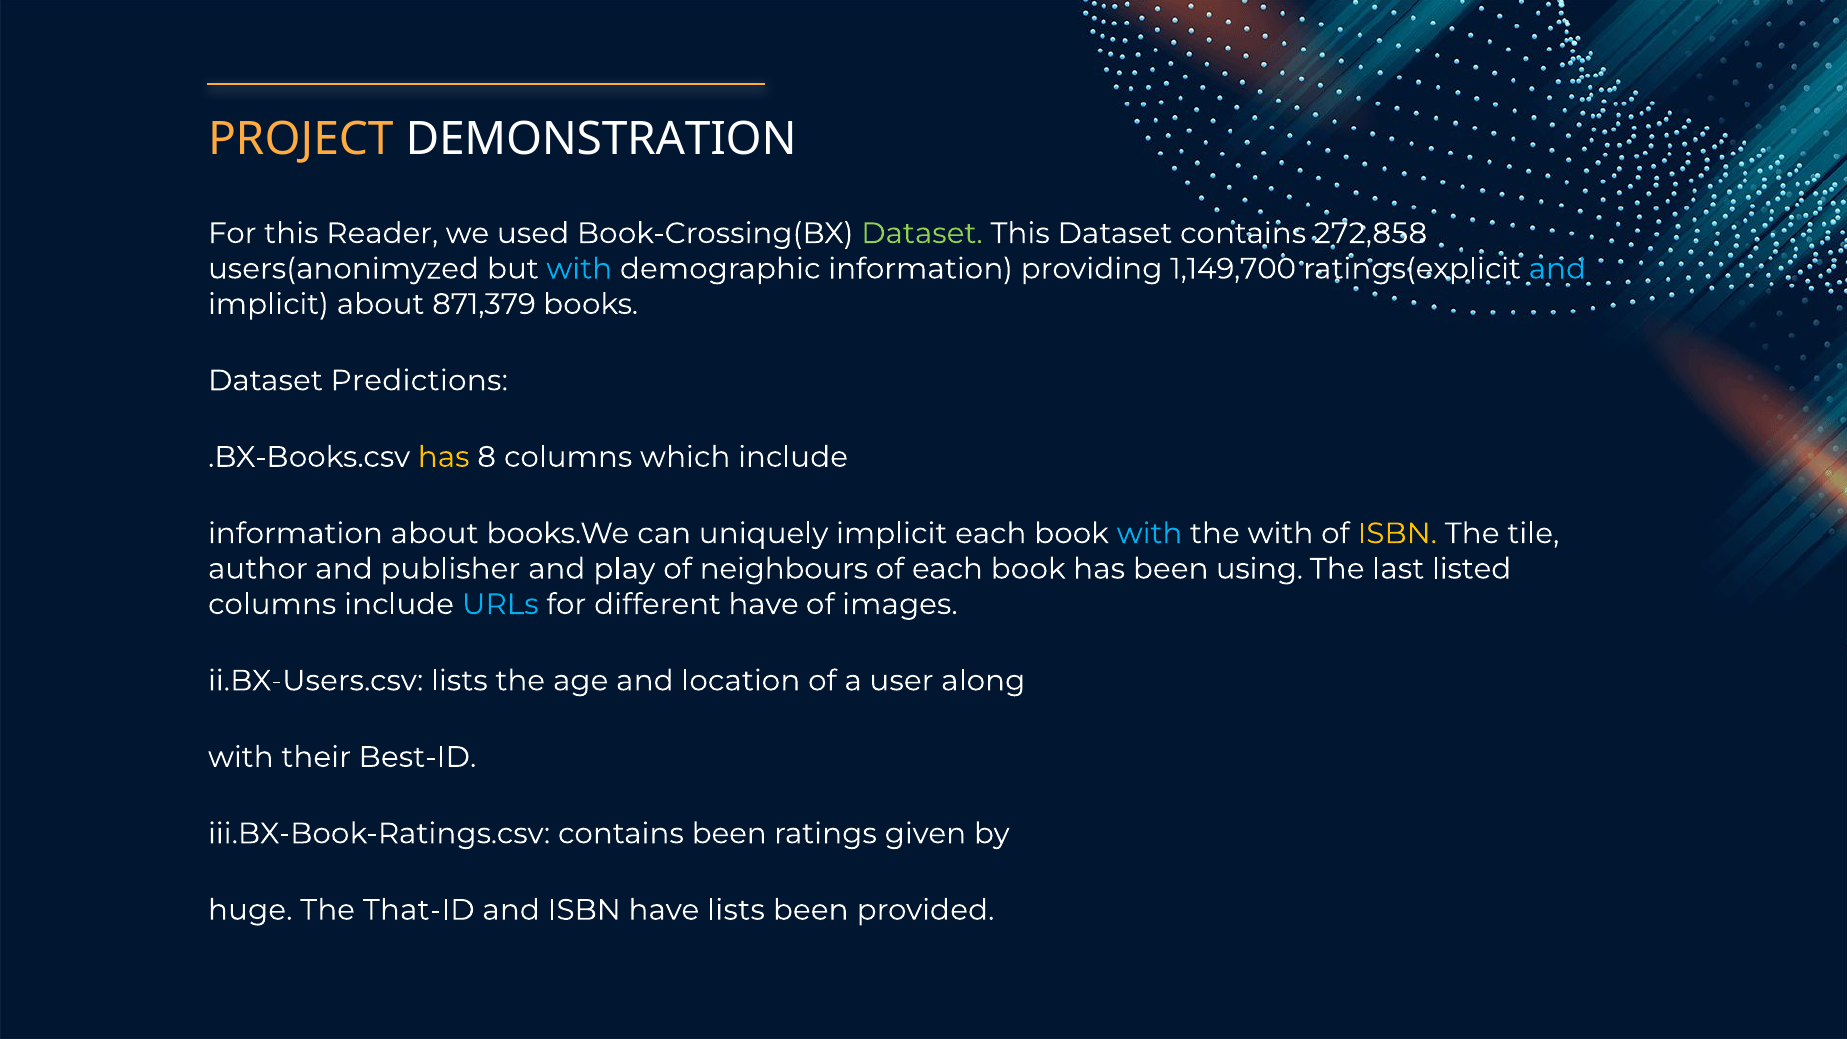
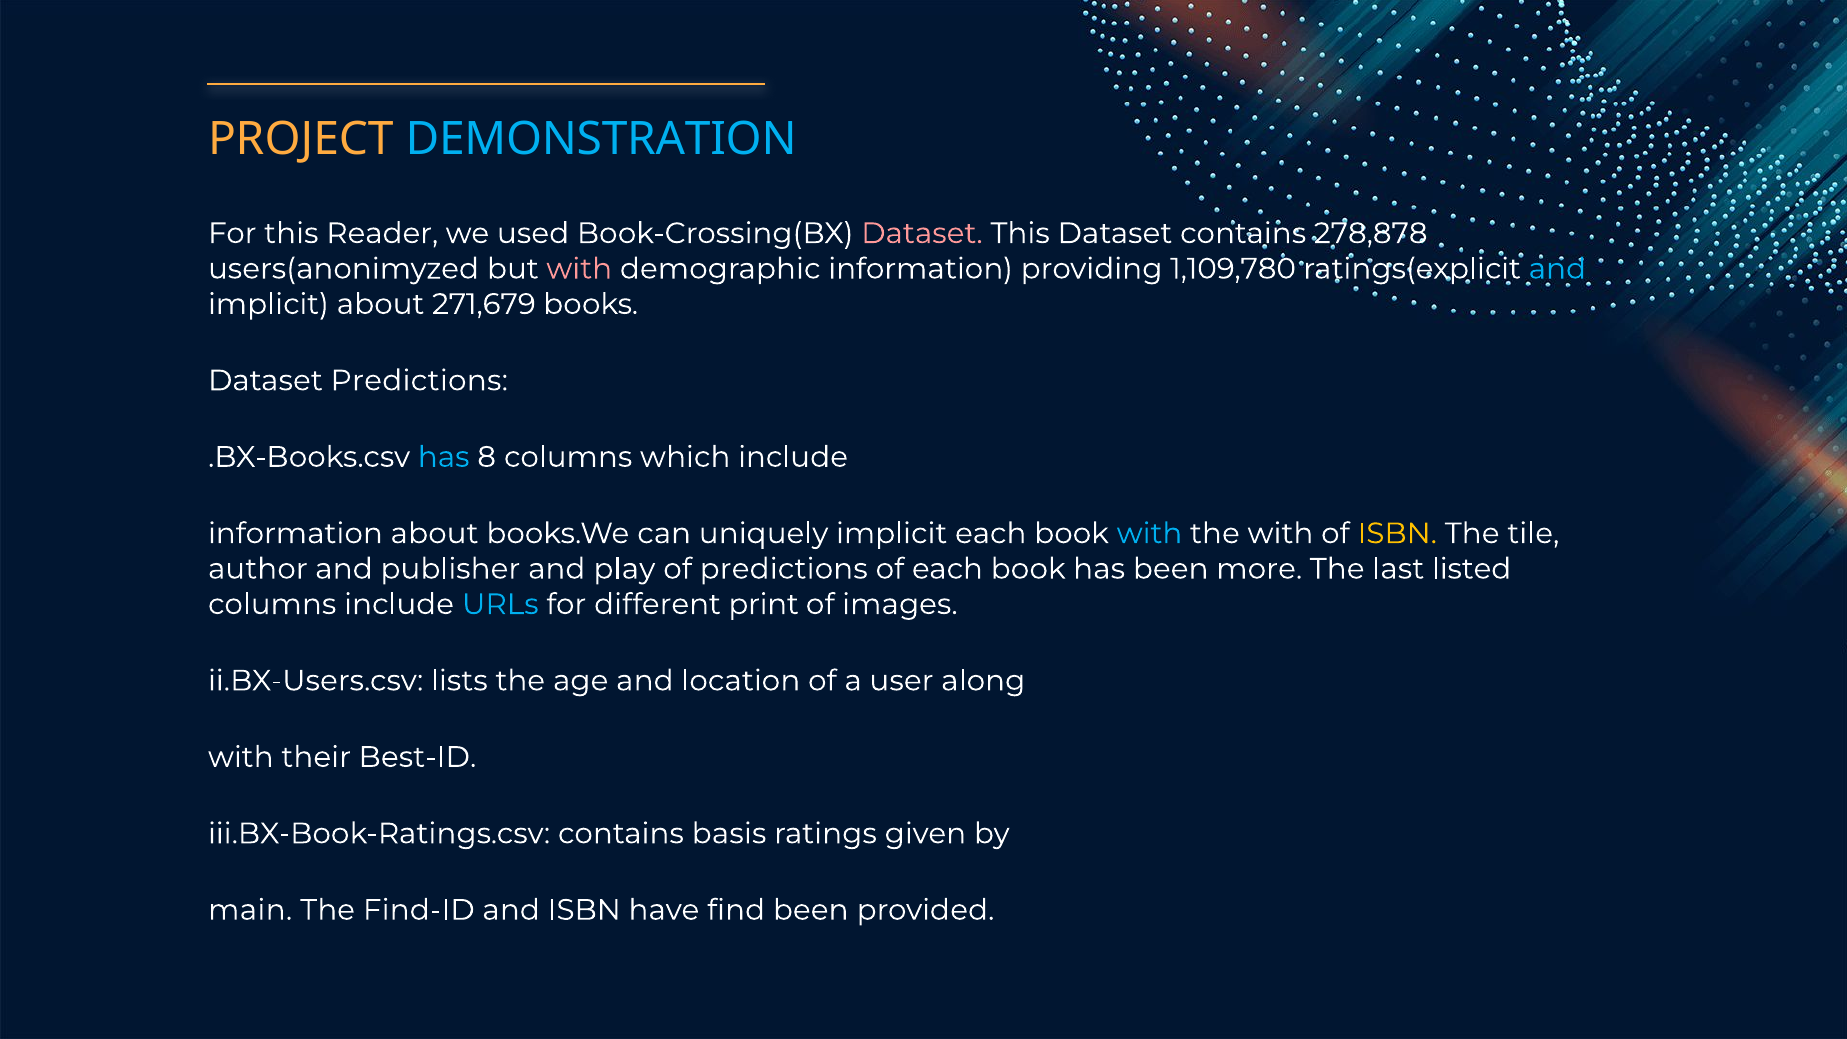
DEMONSTRATION colour: white -> light blue
Dataset at (922, 233) colour: light green -> pink
272,858: 272,858 -> 278,878
with at (579, 269) colour: light blue -> pink
1,149,700: 1,149,700 -> 1,109,780
871,379: 871,379 -> 271,679
has at (444, 457) colour: yellow -> light blue
of neighbours: neighbours -> predictions
using: using -> more
different have: have -> print
contains been: been -> basis
huge: huge -> main
That-ID: That-ID -> Find-ID
have lists: lists -> find
